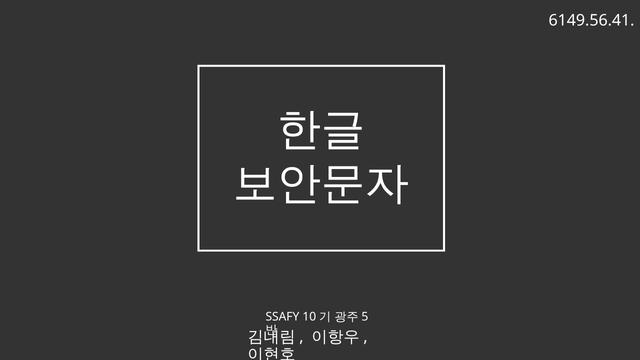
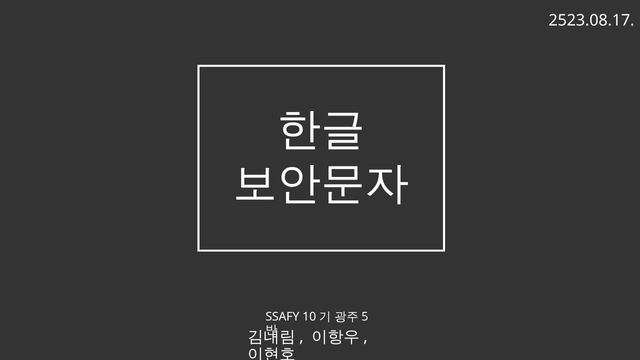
6149.56.41: 6149.56.41 -> 2523.08.17
